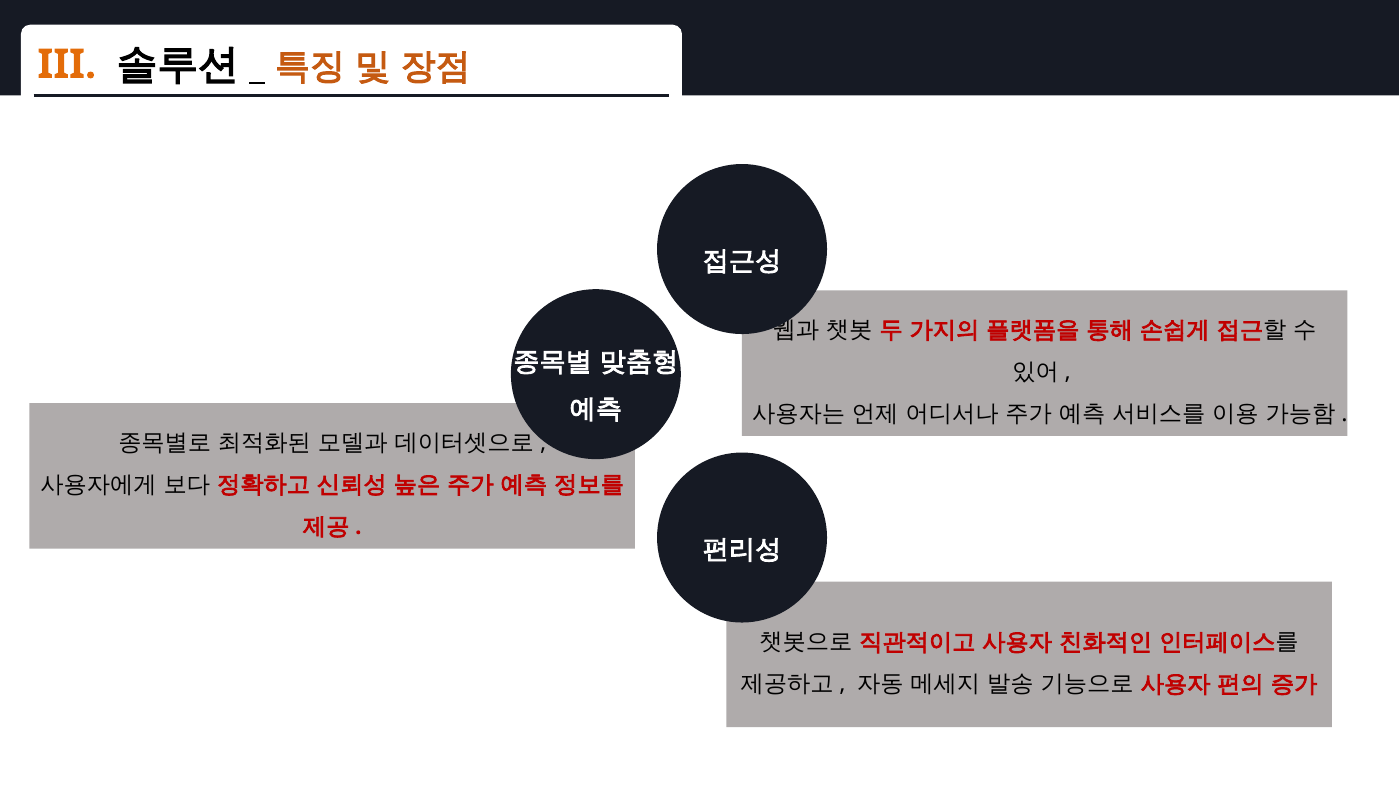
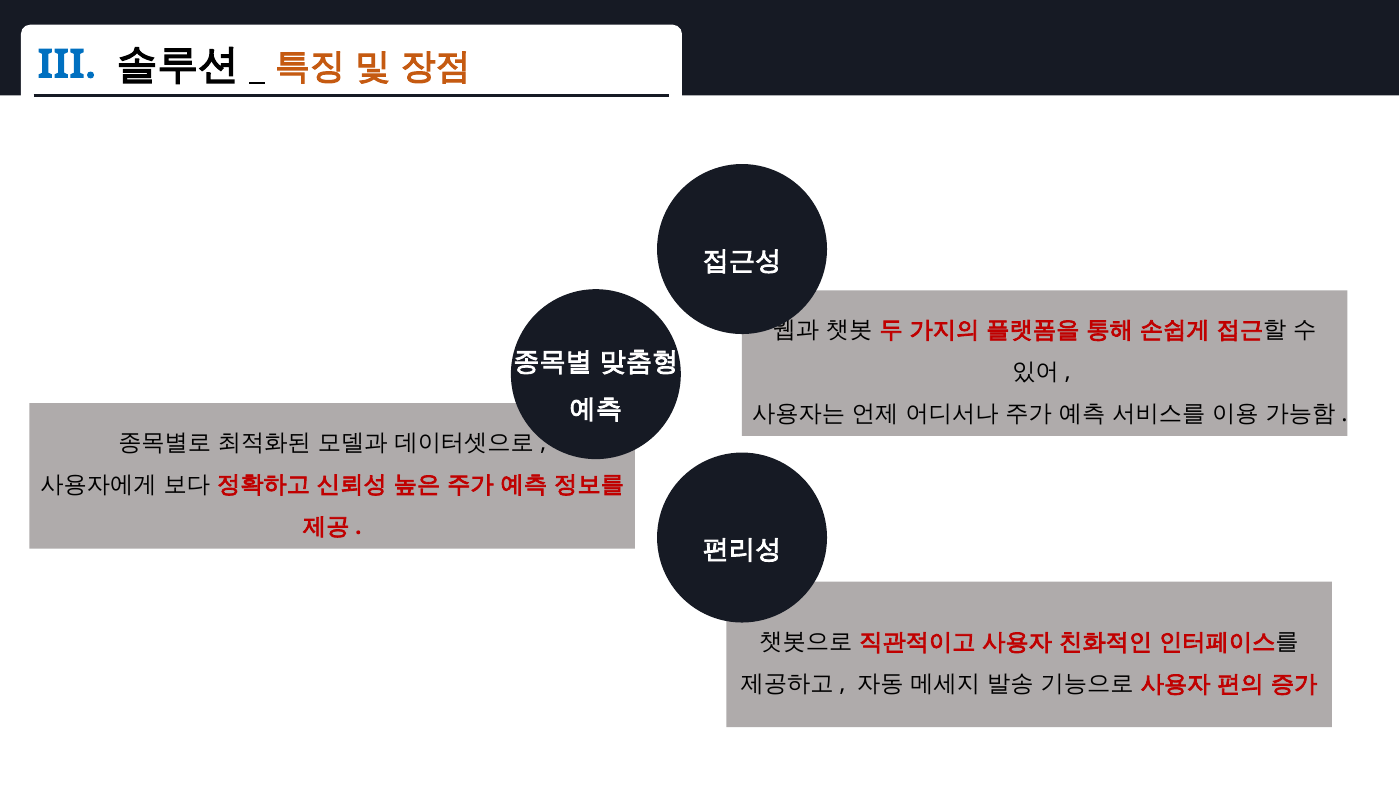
III colour: orange -> blue
